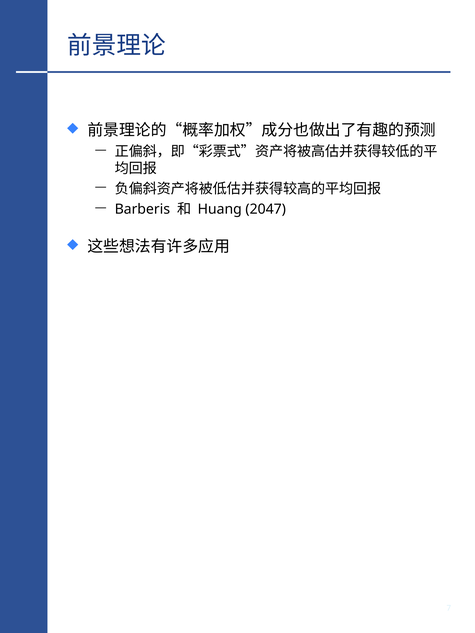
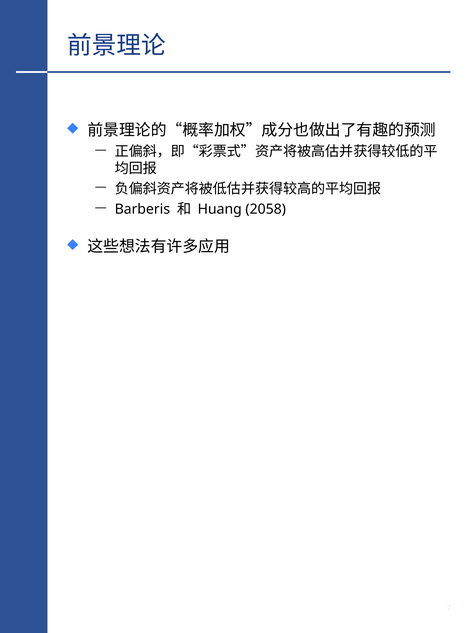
2047: 2047 -> 2058
